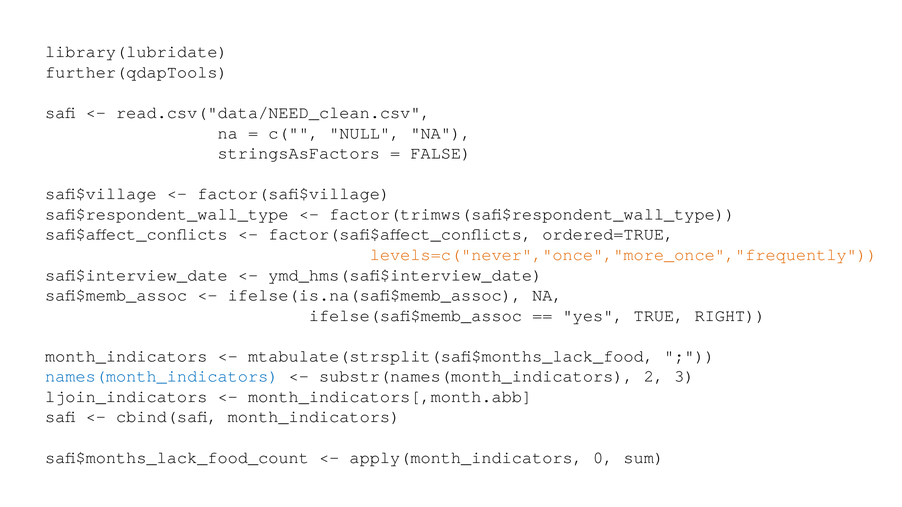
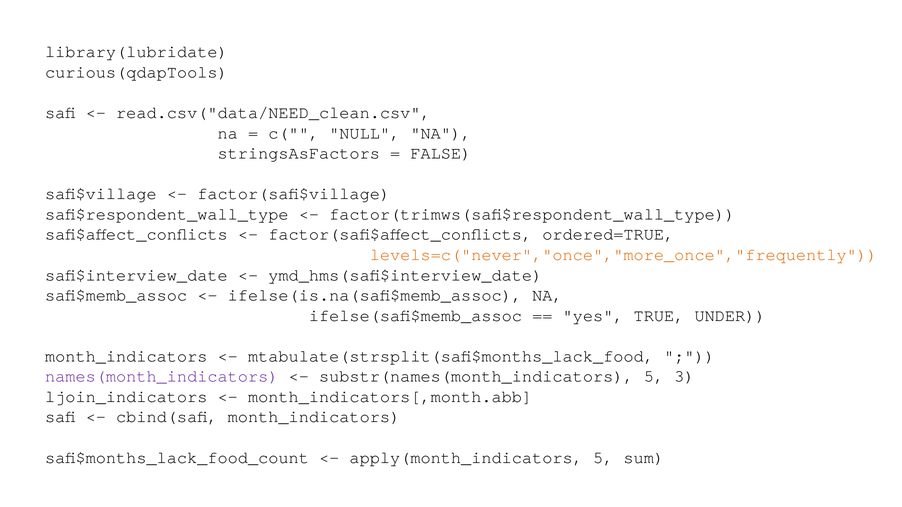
further(qdapTools: further(qdapTools -> curious(qdapTools
RIGHT: RIGHT -> UNDER
names(month_indicators colour: blue -> purple
substr(names(month_indicators 2: 2 -> 5
apply(month_indicators 0: 0 -> 5
